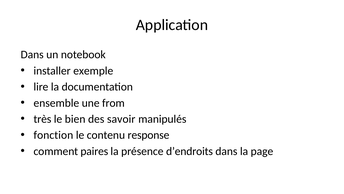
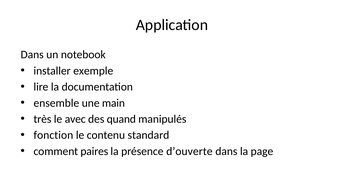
from: from -> main
bien: bien -> avec
savoir: savoir -> quand
response: response -> standard
d’endroits: d’endroits -> d’ouverte
